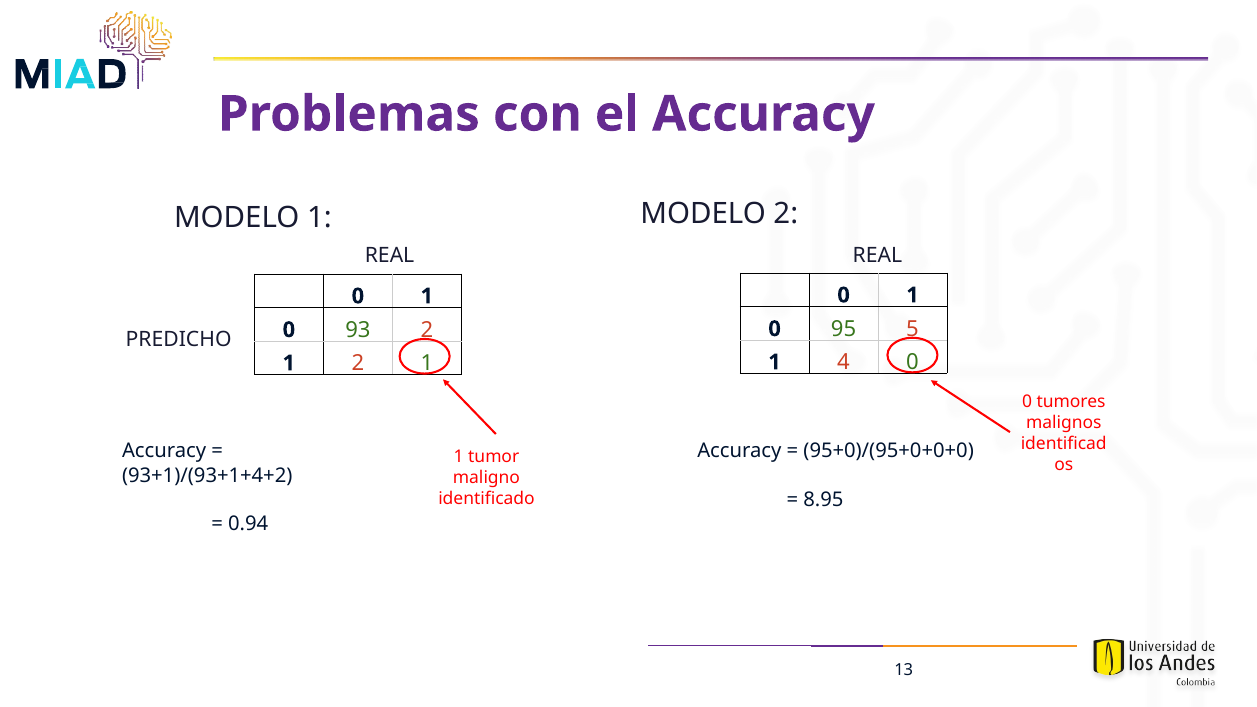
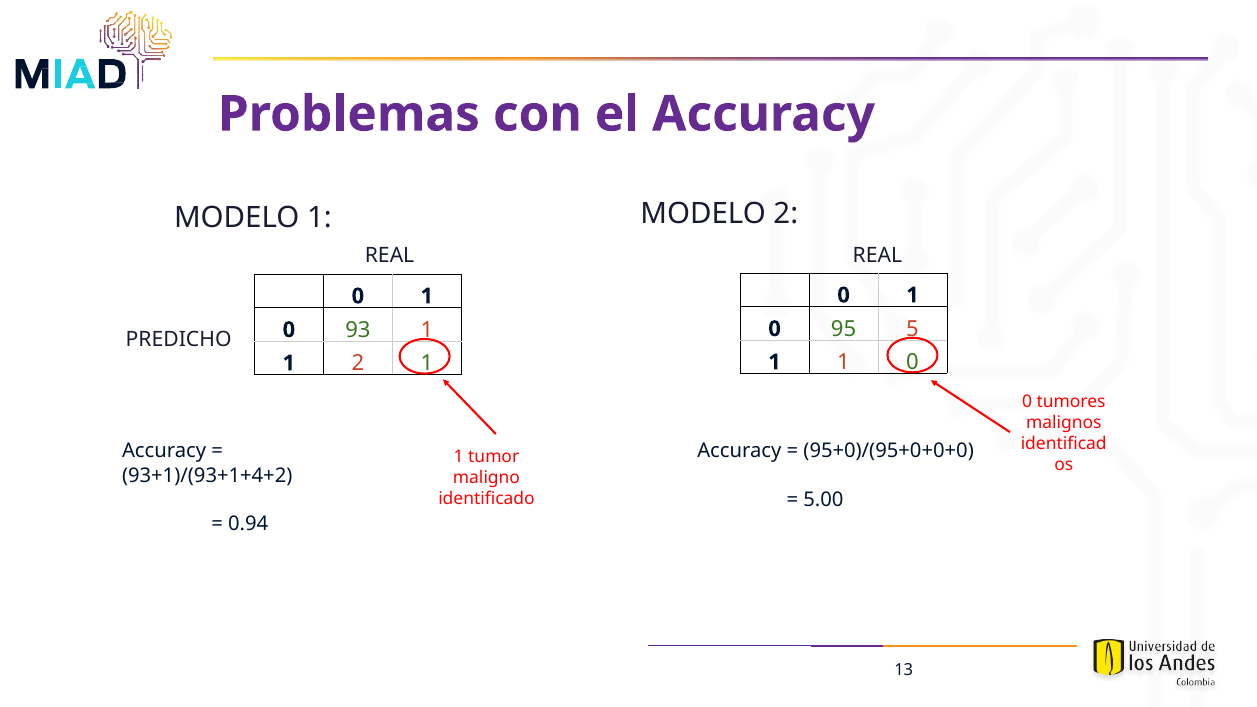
93 2: 2 -> 1
4 at (844, 362): 4 -> 1
8.95: 8.95 -> 5.00
